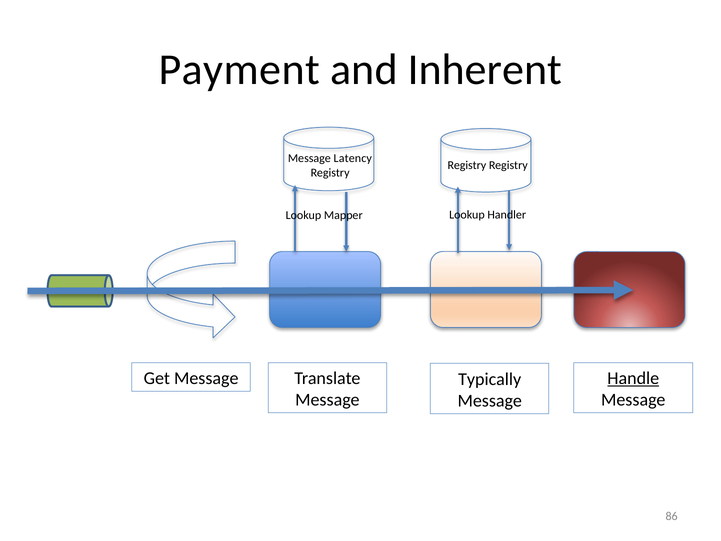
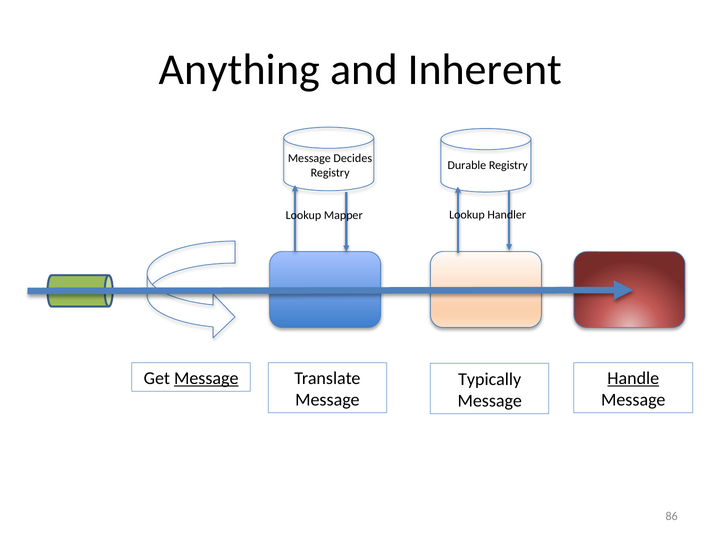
Payment: Payment -> Anything
Latency: Latency -> Decides
Registry at (467, 165): Registry -> Durable
Message at (206, 378) underline: none -> present
